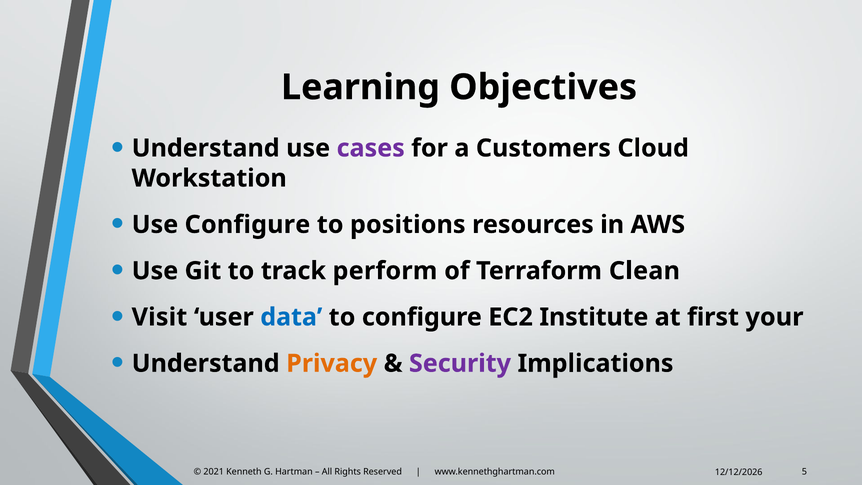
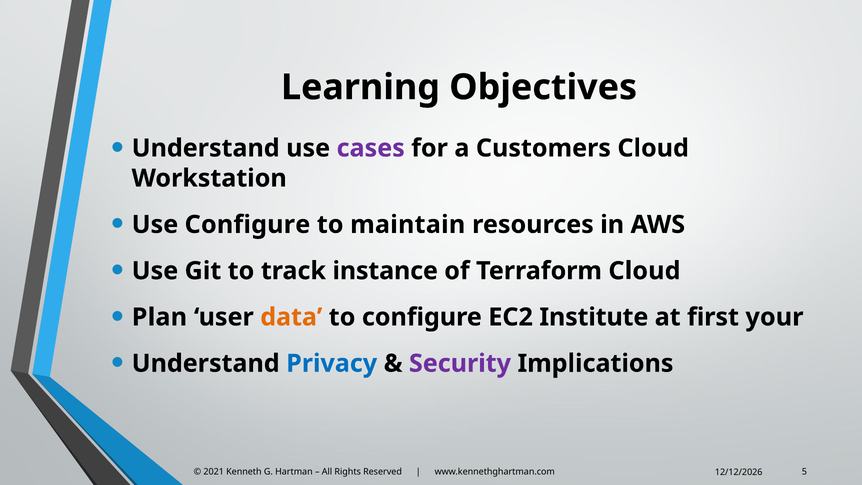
positions: positions -> maintain
perform: perform -> instance
Terraform Clean: Clean -> Cloud
Visit: Visit -> Plan
data colour: blue -> orange
Privacy colour: orange -> blue
